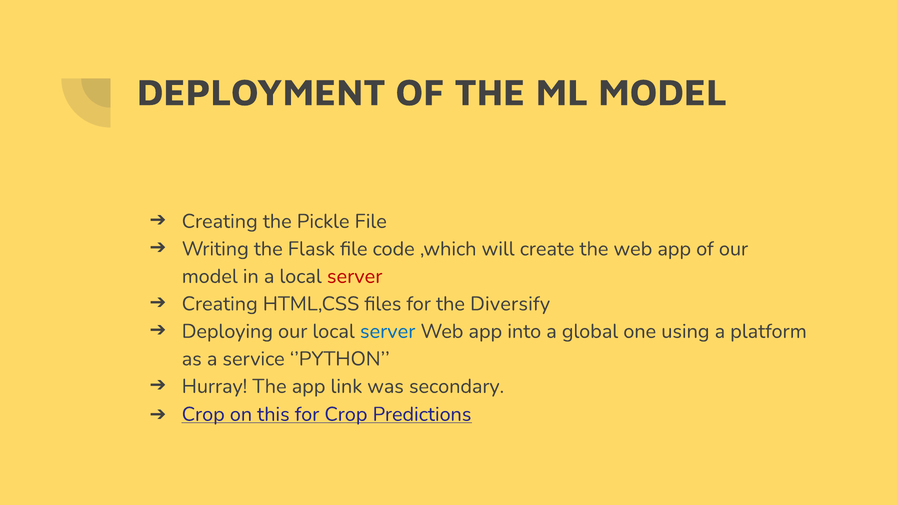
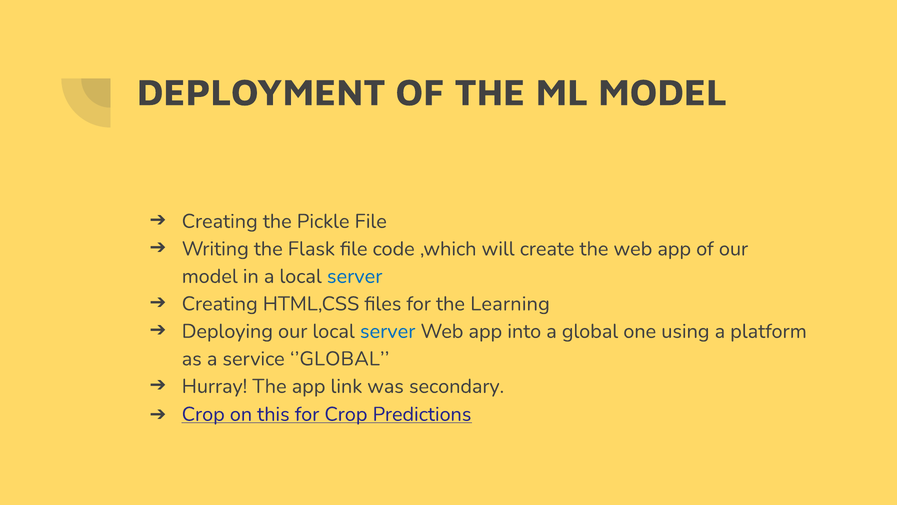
server at (355, 276) colour: red -> blue
Diversify: Diversify -> Learning
’PYTHON: ’PYTHON -> ’GLOBAL
